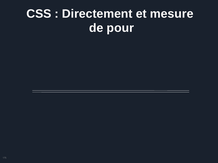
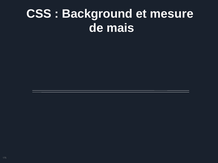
Directement: Directement -> Background
pour: pour -> mais
